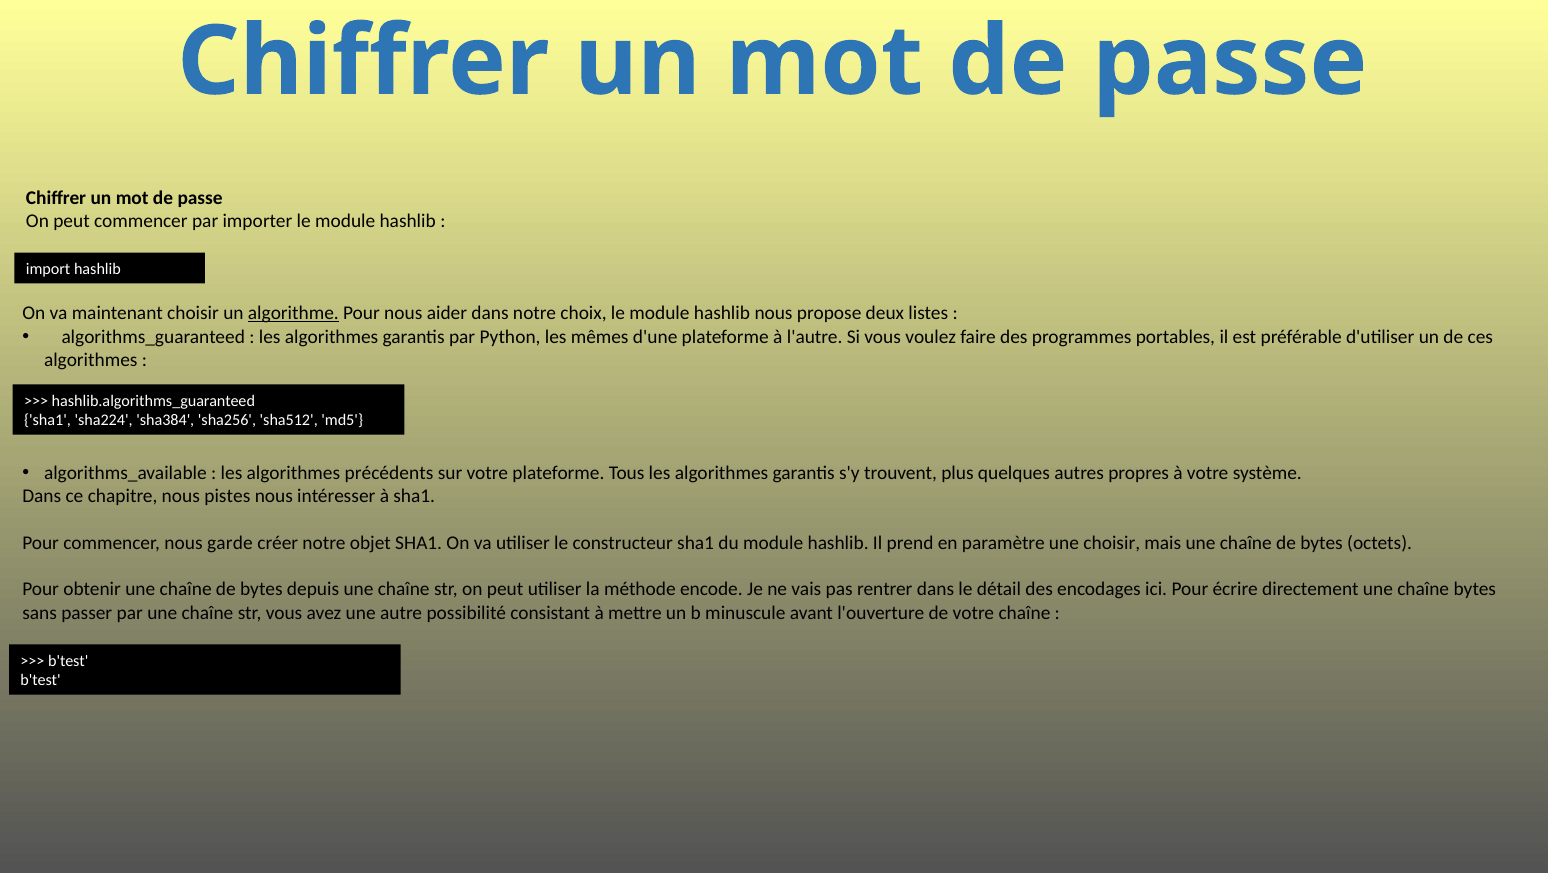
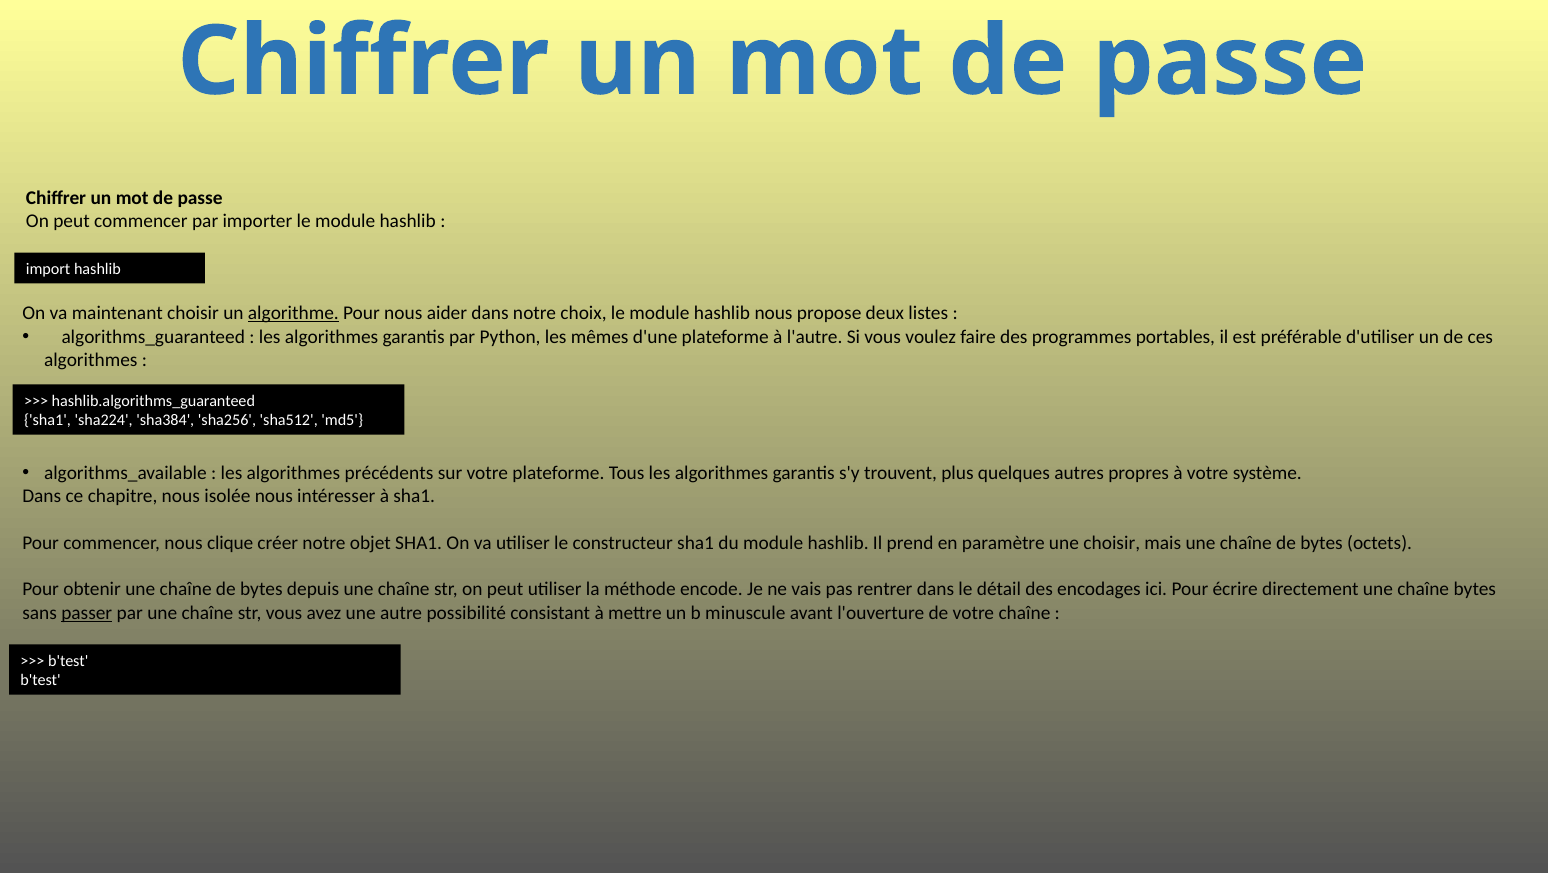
pistes: pistes -> isolée
garde: garde -> clique
passer underline: none -> present
